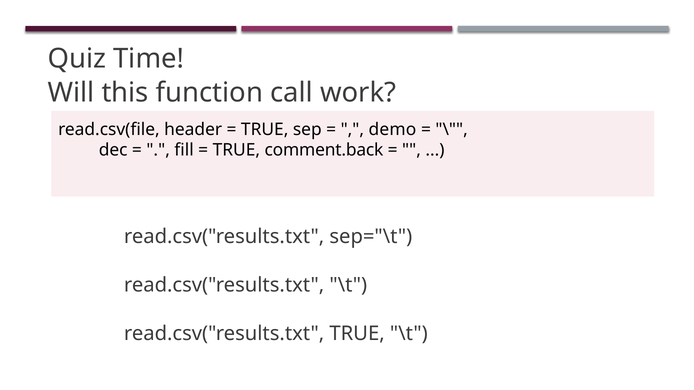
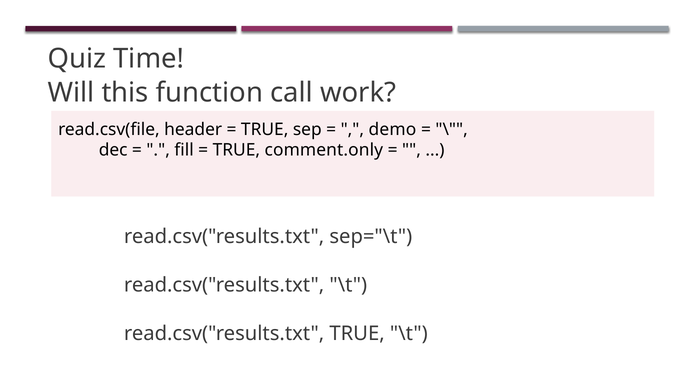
comment.back: comment.back -> comment.only
